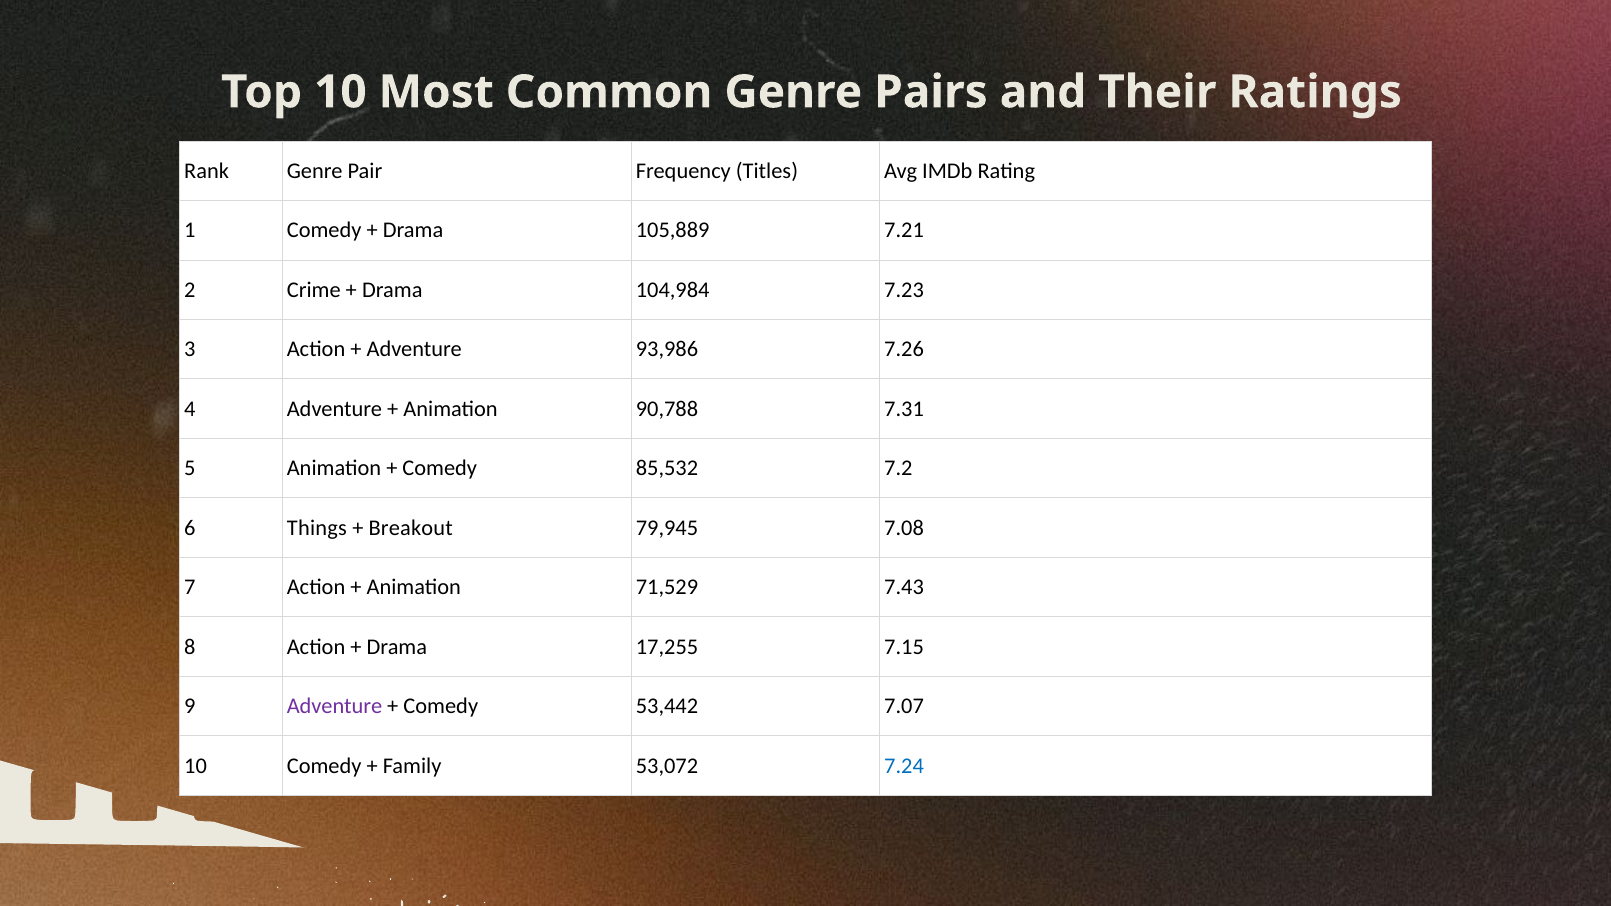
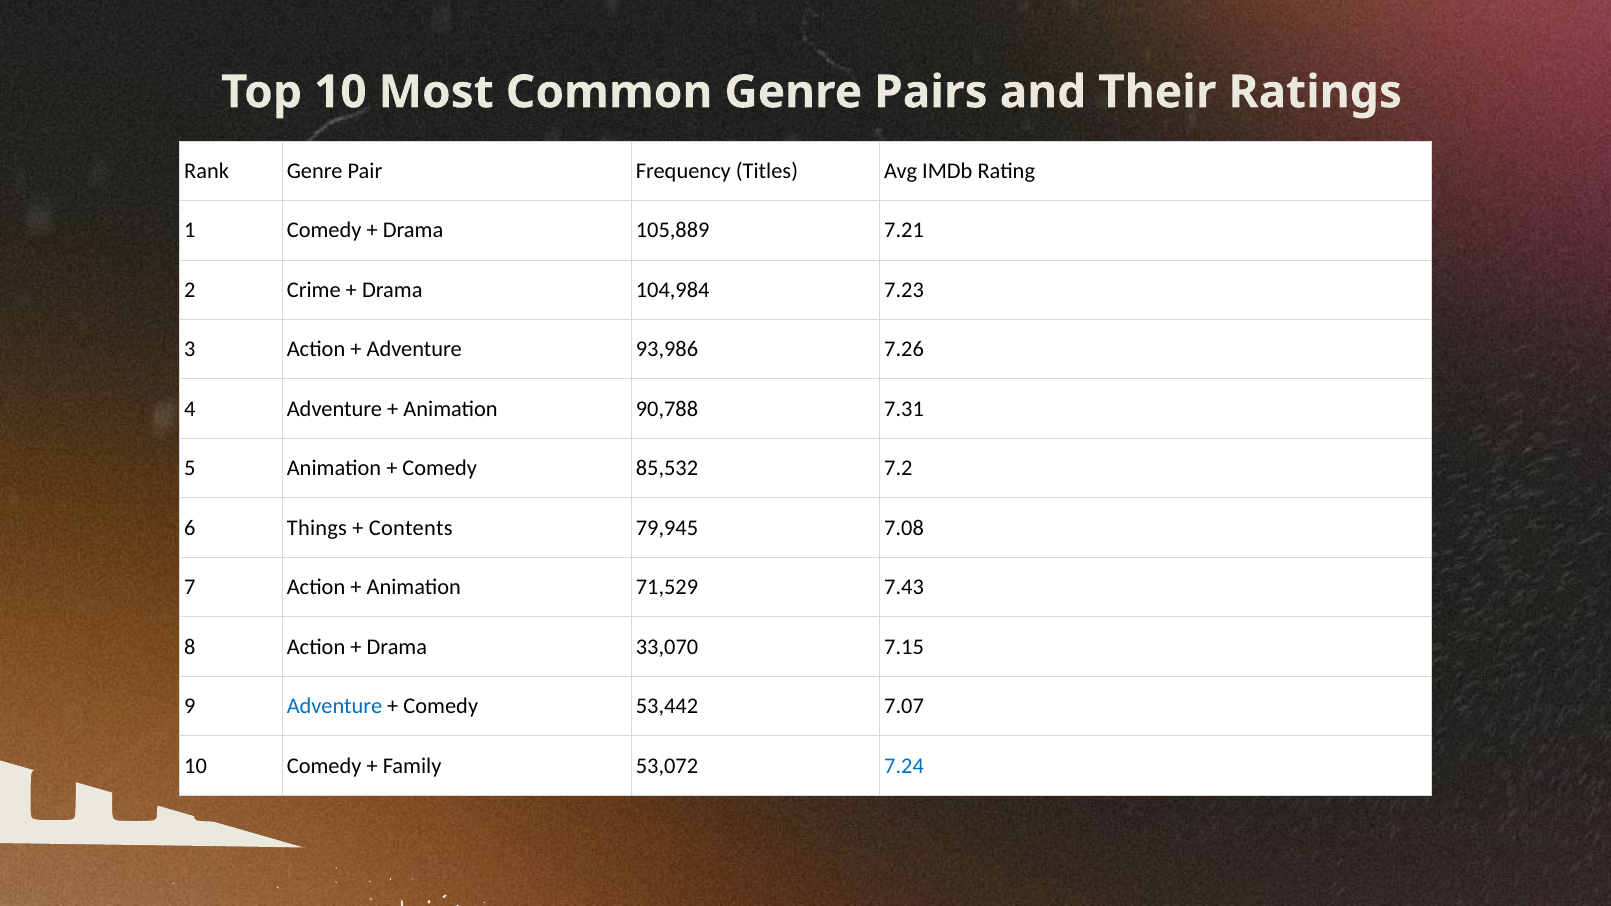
Breakout: Breakout -> Contents
17,255: 17,255 -> 33,070
Adventure at (335, 706) colour: purple -> blue
